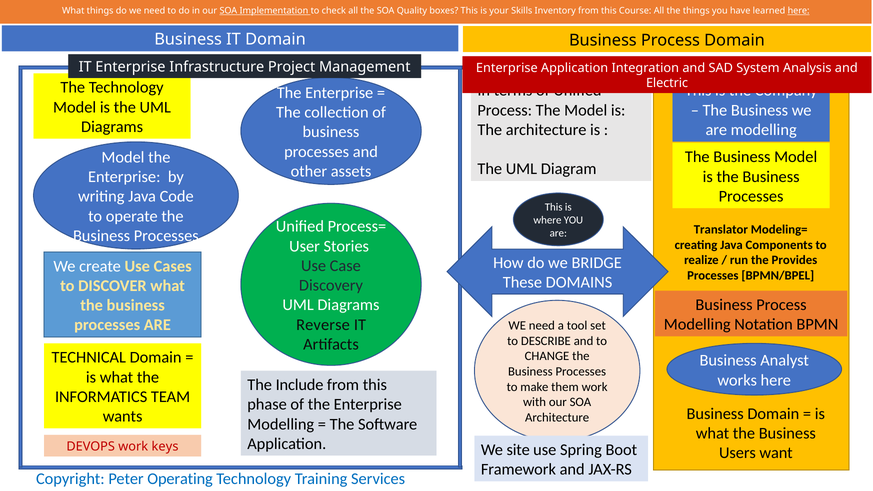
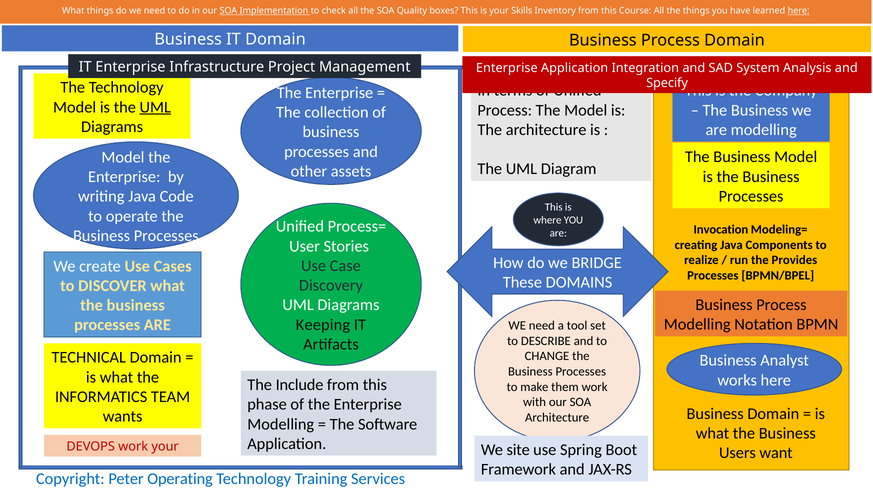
Electric: Electric -> Specify
UML at (155, 107) underline: none -> present
Translator: Translator -> Invocation
Reverse: Reverse -> Keeping
work keys: keys -> your
